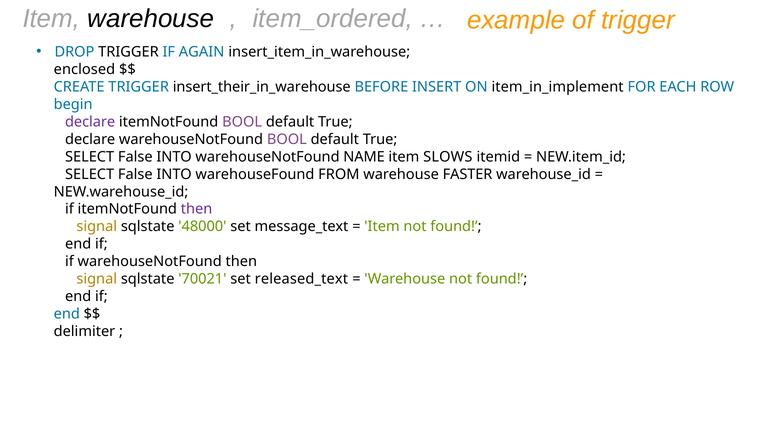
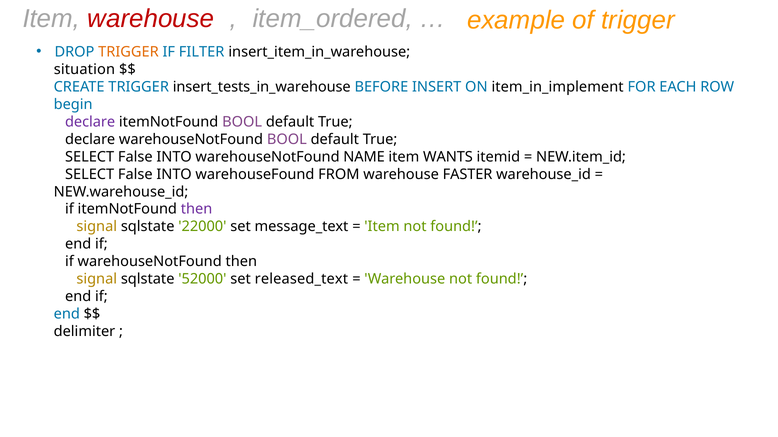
warehouse at (151, 19) colour: black -> red
TRIGGER at (128, 52) colour: black -> orange
AGAIN: AGAIN -> FILTER
enclosed: enclosed -> situation
insert_their_in_warehouse: insert_their_in_warehouse -> insert_tests_in_warehouse
SLOWS: SLOWS -> WANTS
48000: 48000 -> 22000
70021: 70021 -> 52000
